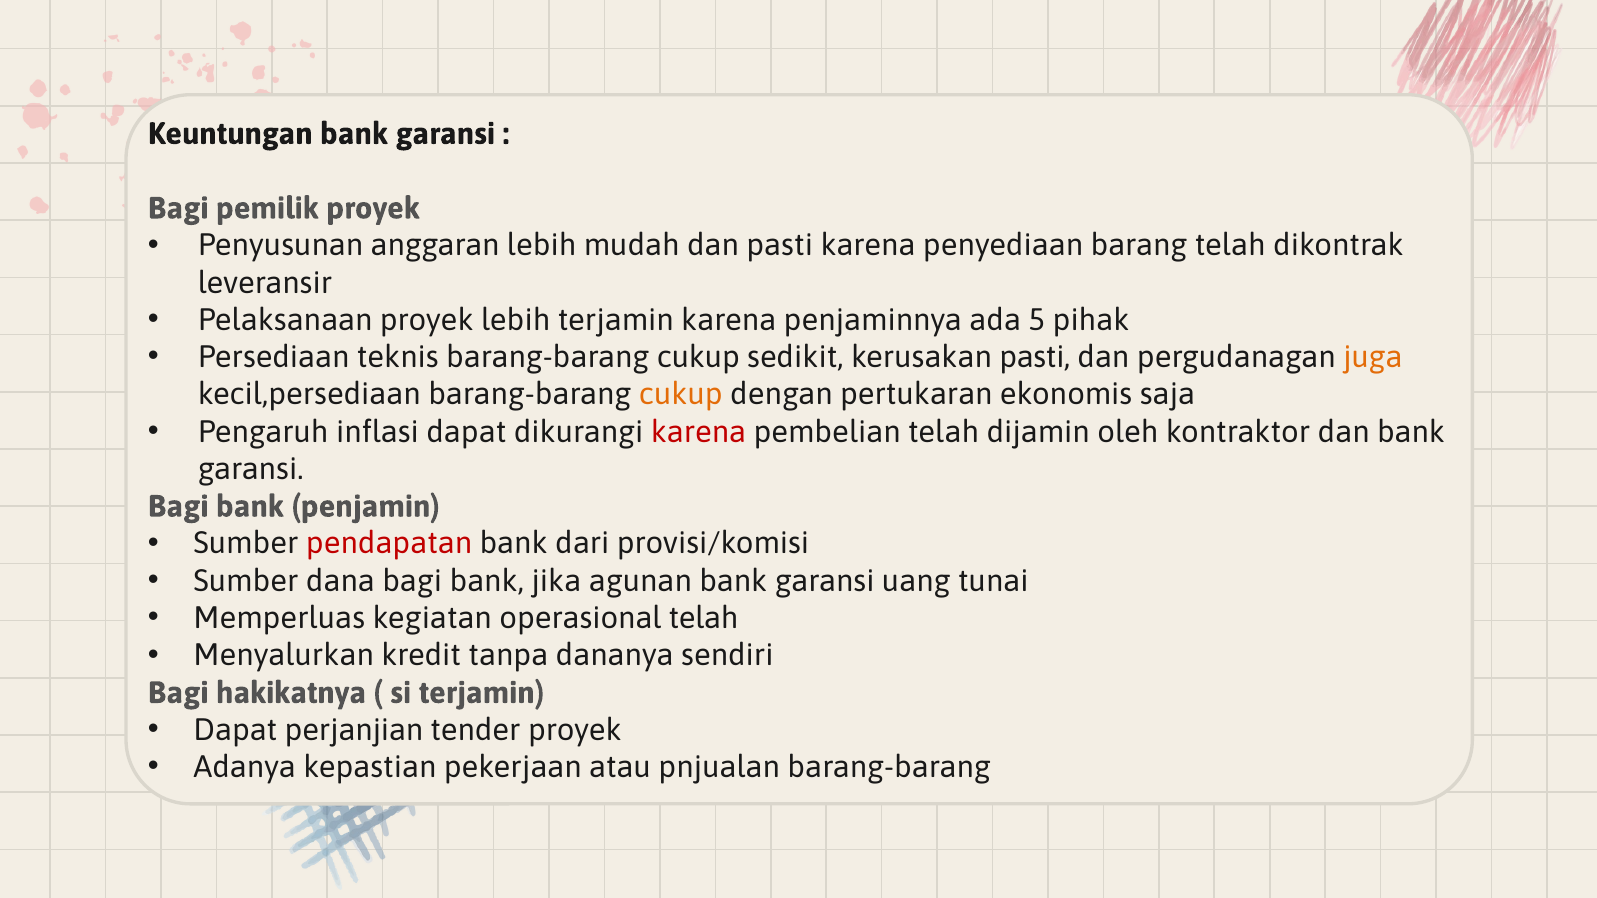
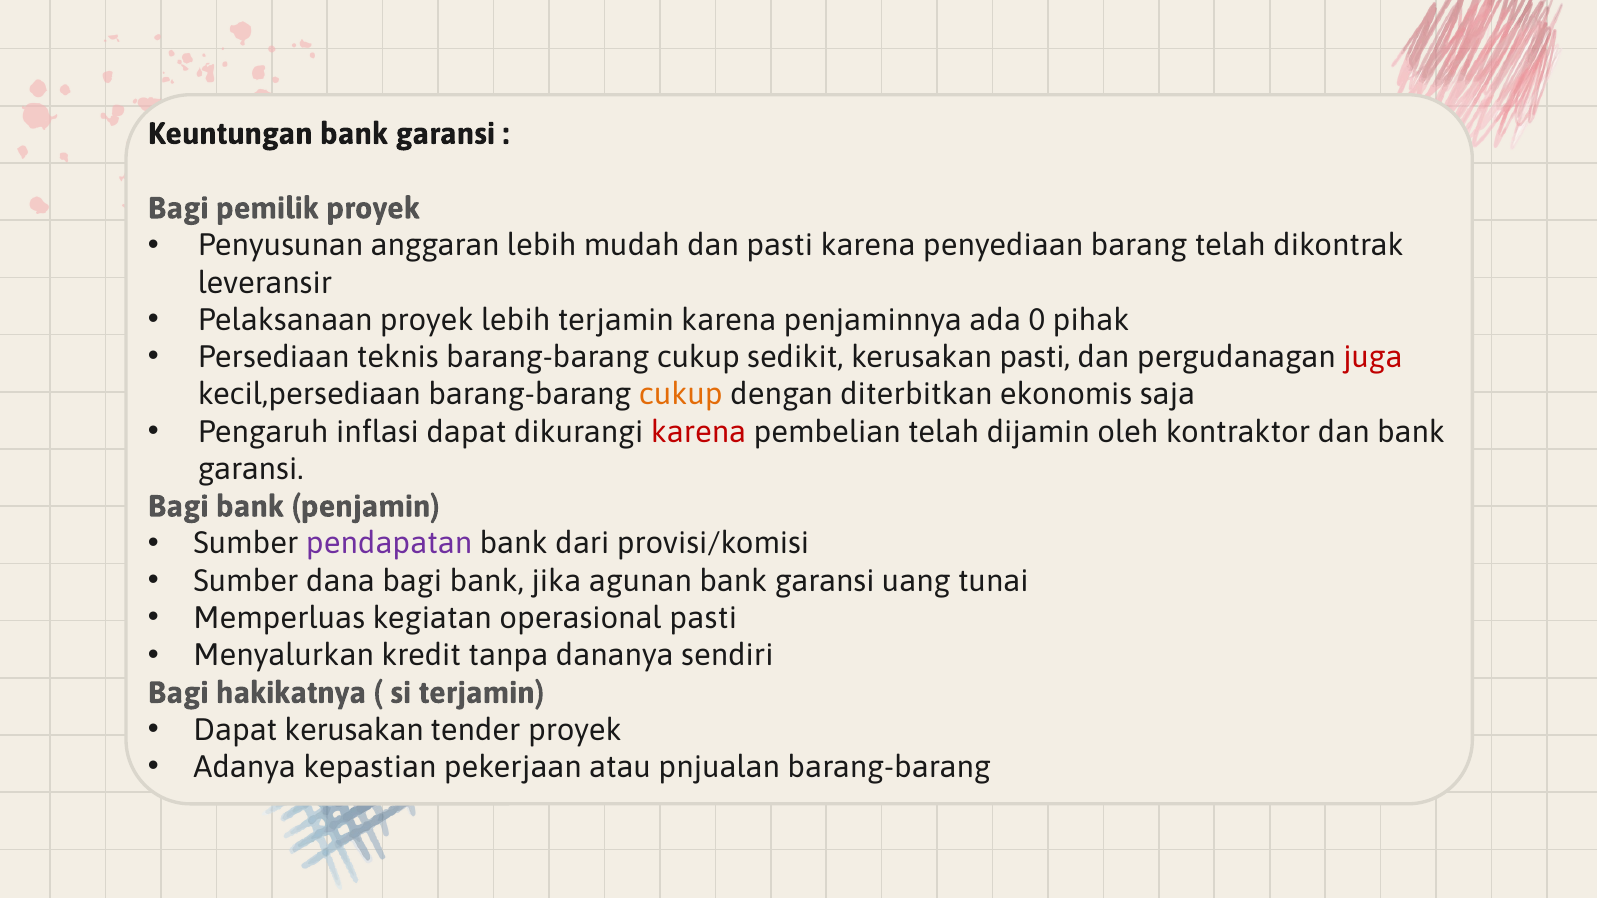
5: 5 -> 0
juga colour: orange -> red
pertukaran: pertukaran -> diterbitkan
pendapatan colour: red -> purple
operasional telah: telah -> pasti
Dapat perjanjian: perjanjian -> kerusakan
